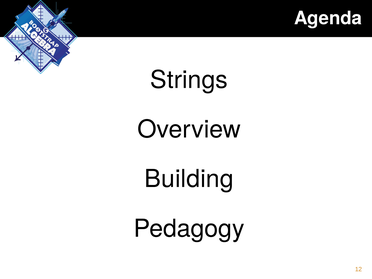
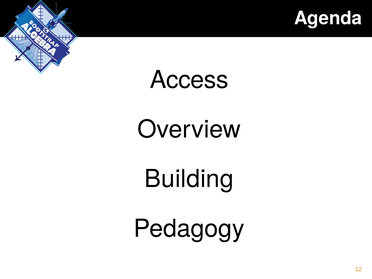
Strings: Strings -> Access
